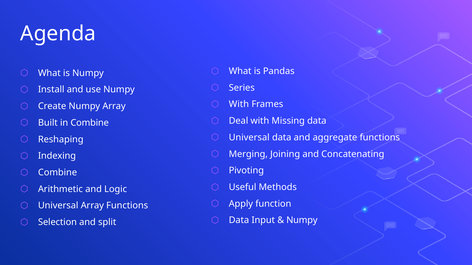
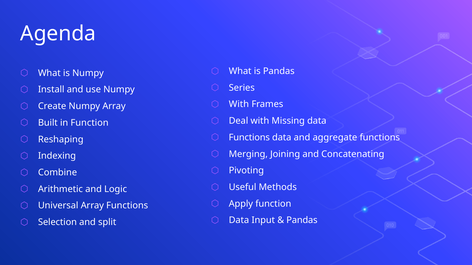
in Combine: Combine -> Function
Universal at (249, 138): Universal -> Functions
Numpy at (302, 221): Numpy -> Pandas
